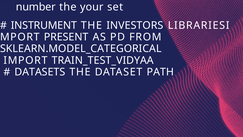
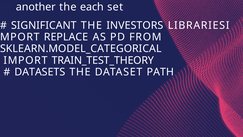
number: number -> another
your: your -> each
INSTRUMENT: INSTRUMENT -> SIGNIFICANT
PRESENT: PRESENT -> REPLACE
TRAIN_TEST_VIDYAA: TRAIN_TEST_VIDYAA -> TRAIN_TEST_THEORY
